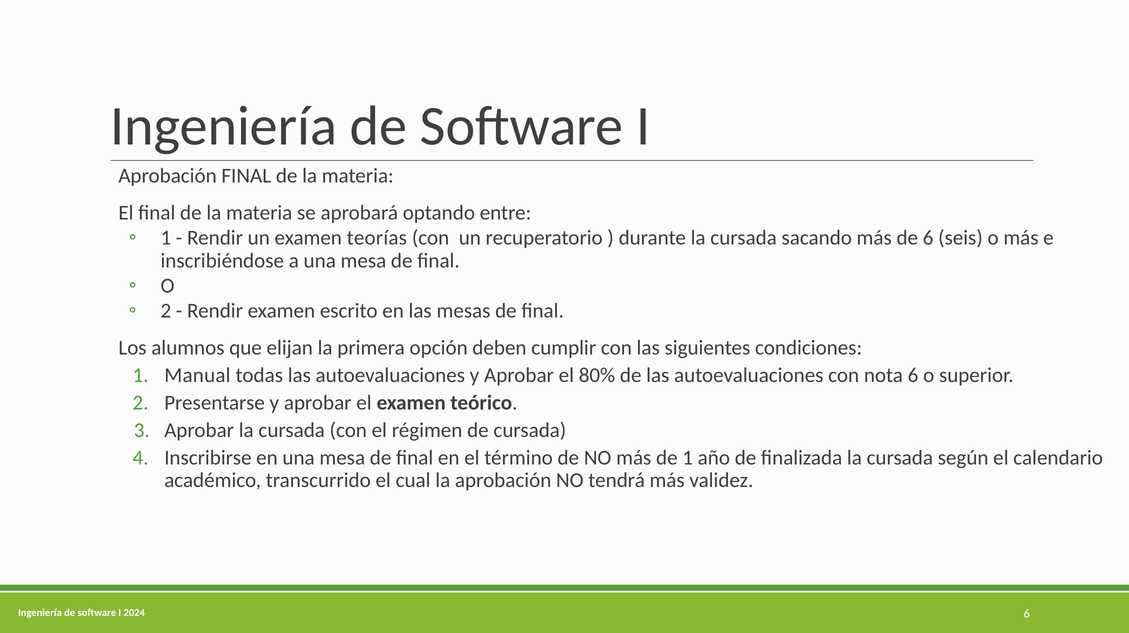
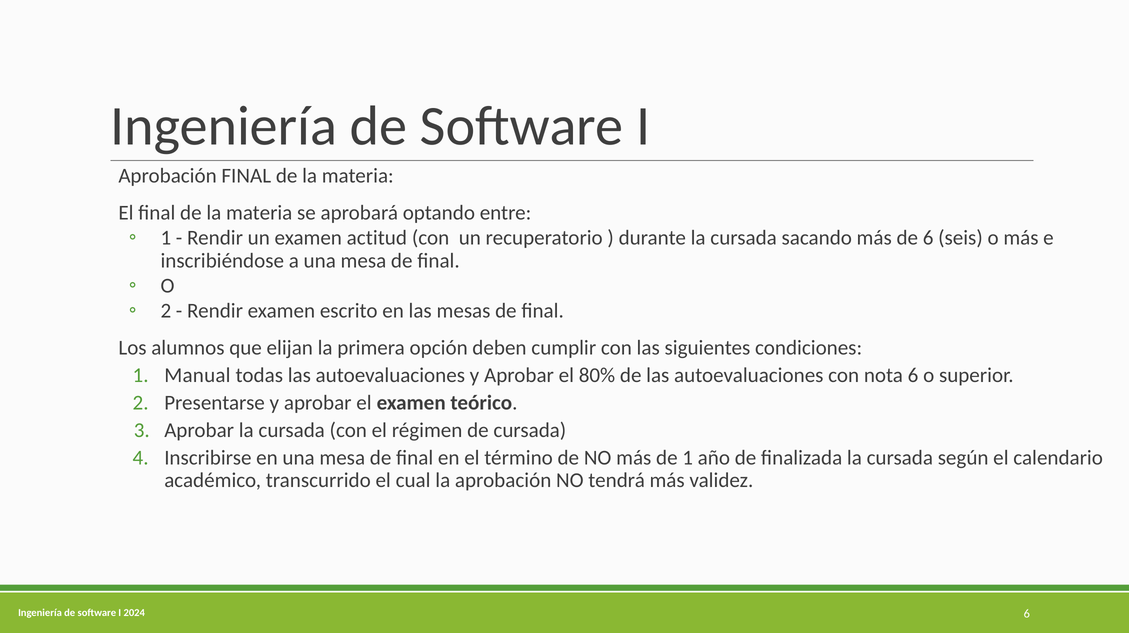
teorías: teorías -> actitud
